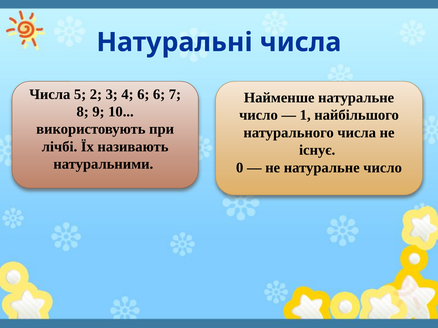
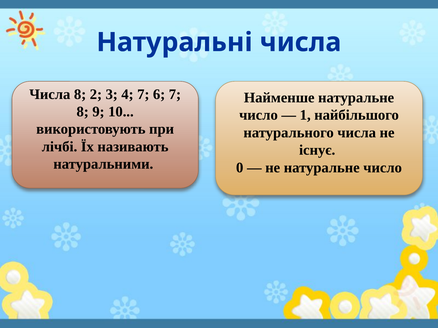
Числа 5: 5 -> 8
4 6: 6 -> 7
